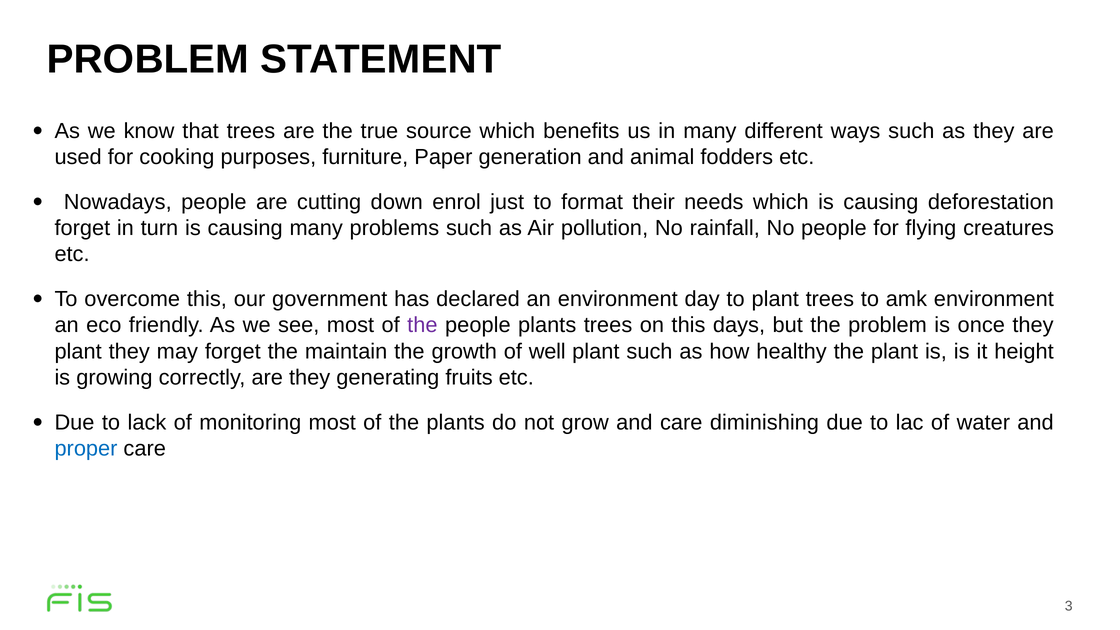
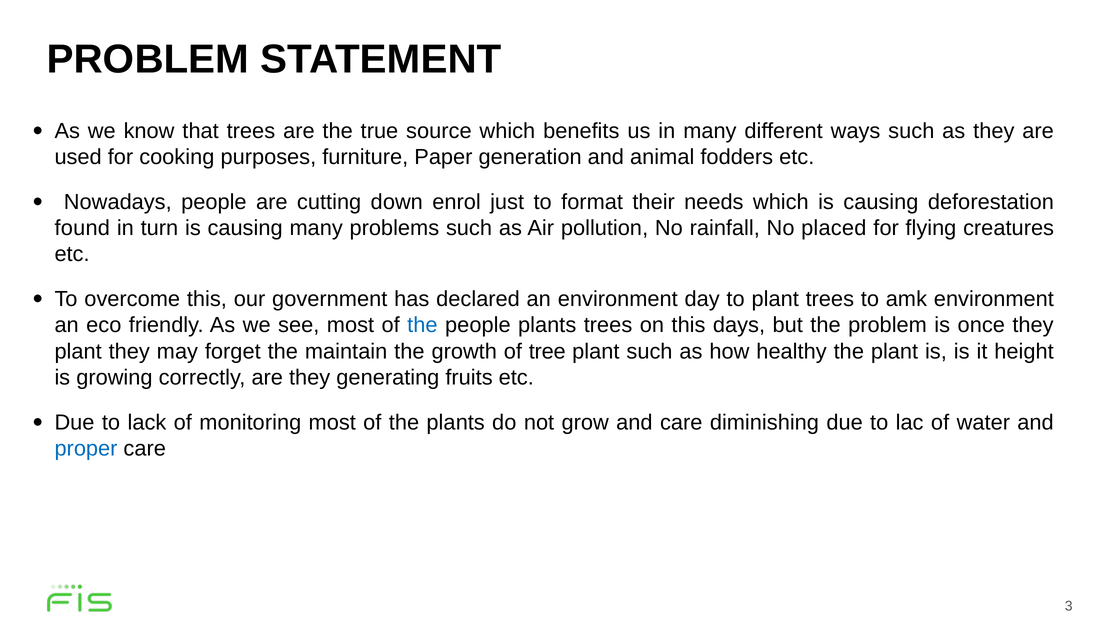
forget at (82, 228): forget -> found
No people: people -> placed
the at (422, 325) colour: purple -> blue
well: well -> tree
